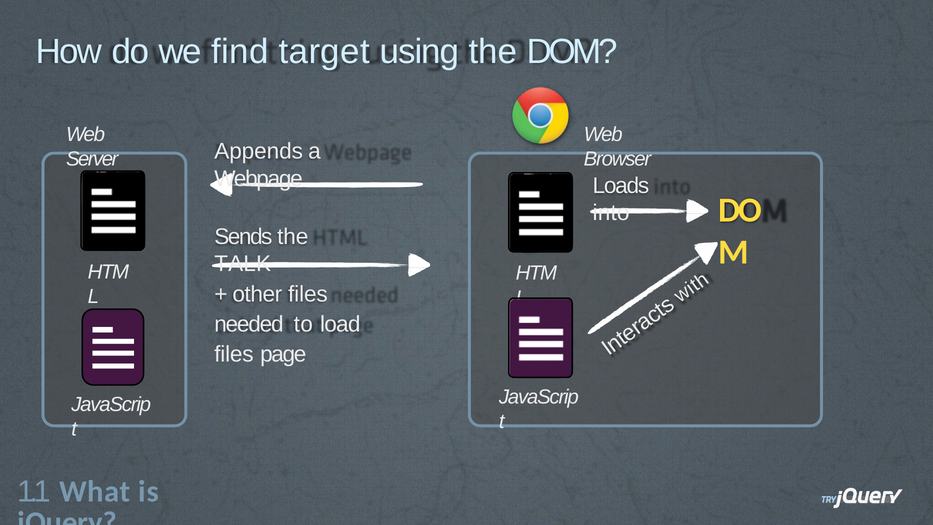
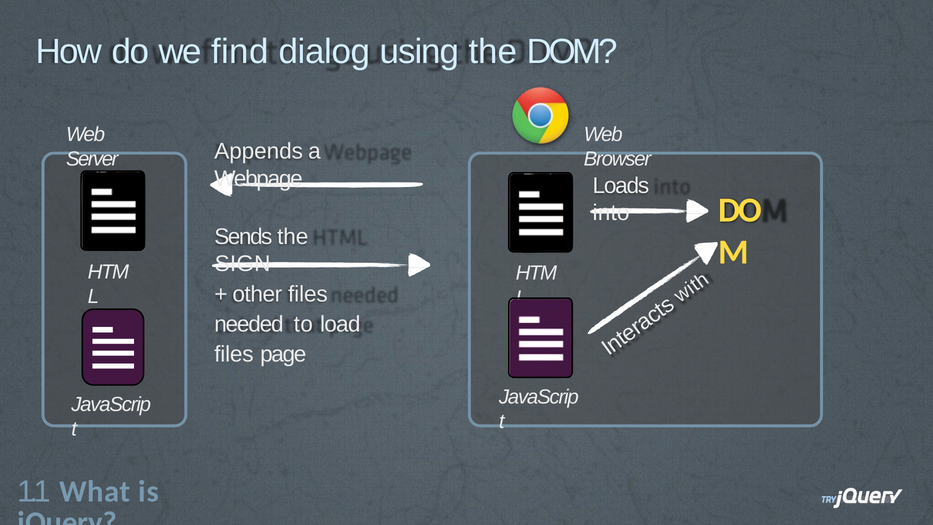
target: target -> dialog
TALK: TALK -> SIGN
